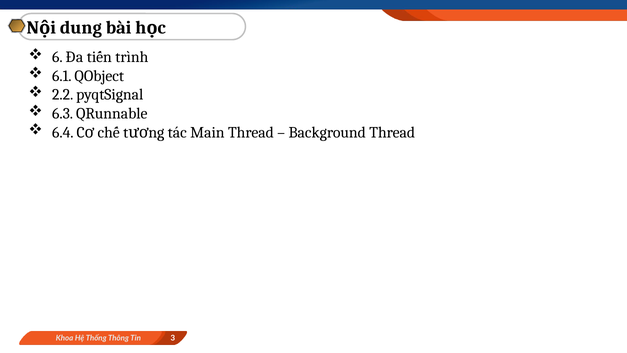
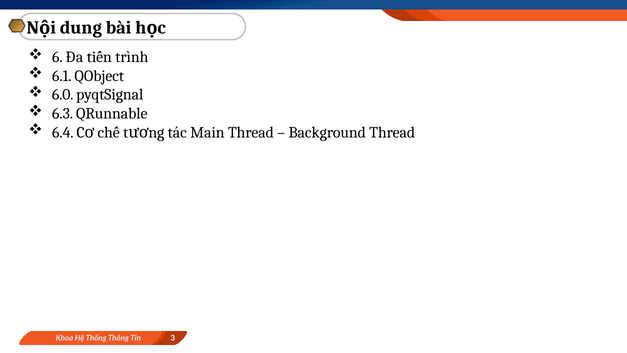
2.2: 2.2 -> 6.0
